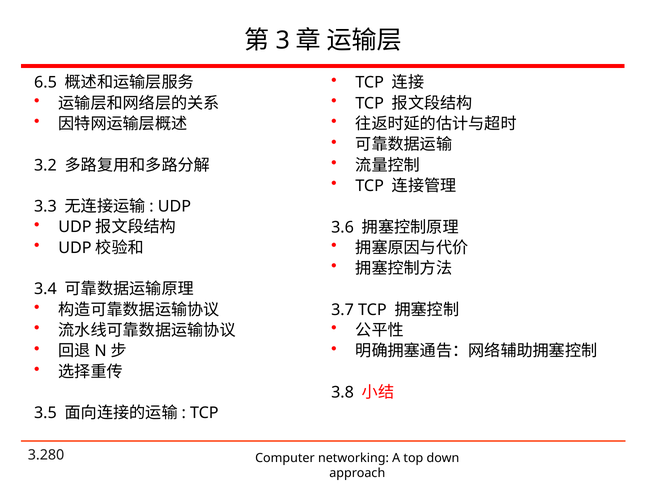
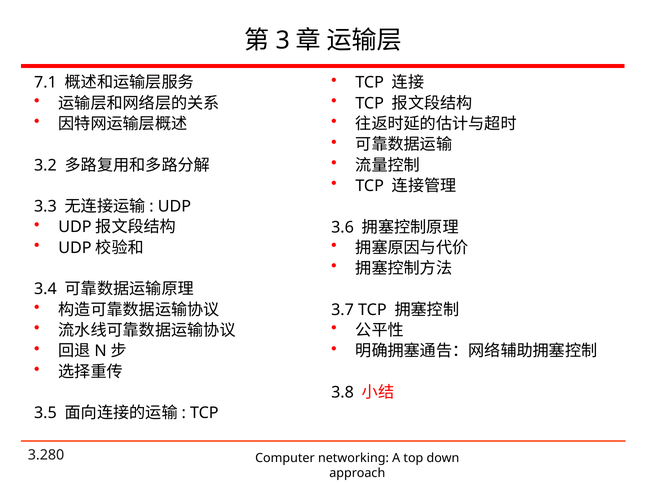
6.5: 6.5 -> 7.1
